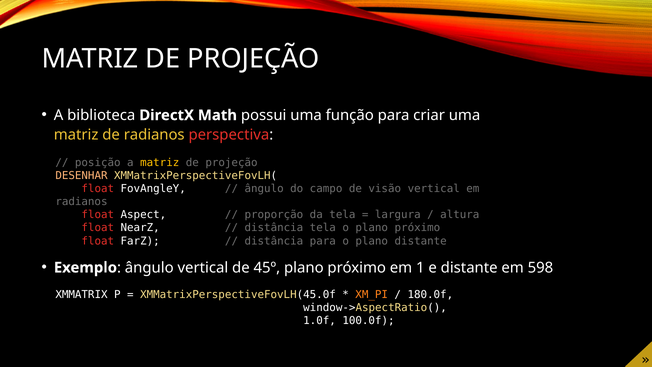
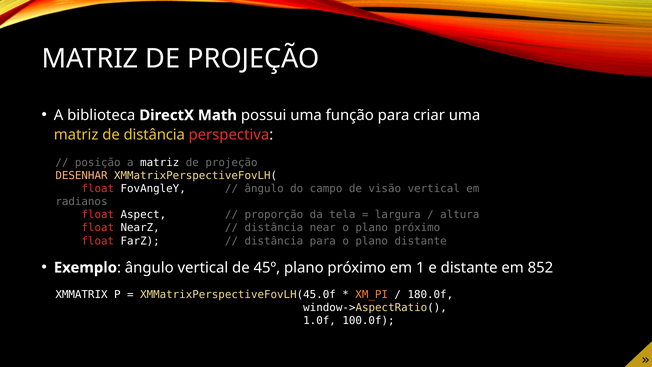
de radianos: radianos -> distância
matriz at (160, 163) colour: yellow -> white
distância tela: tela -> near
598: 598 -> 852
